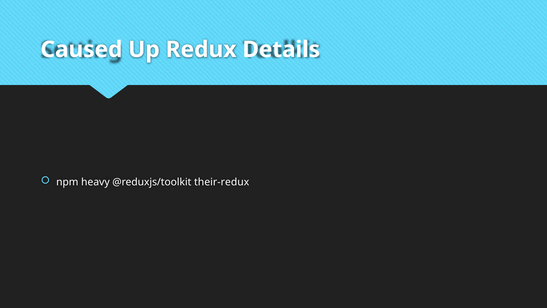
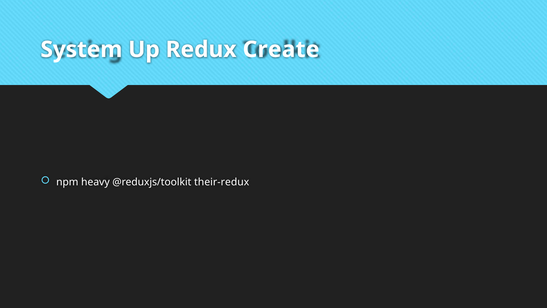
Caused: Caused -> System
Details: Details -> Create
